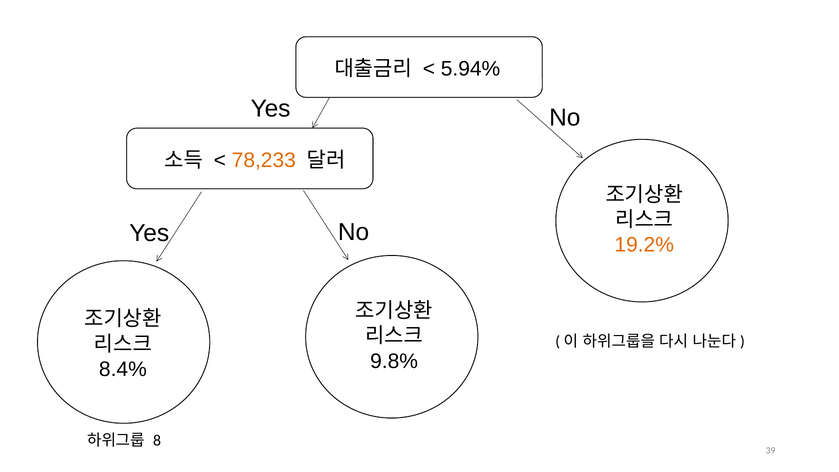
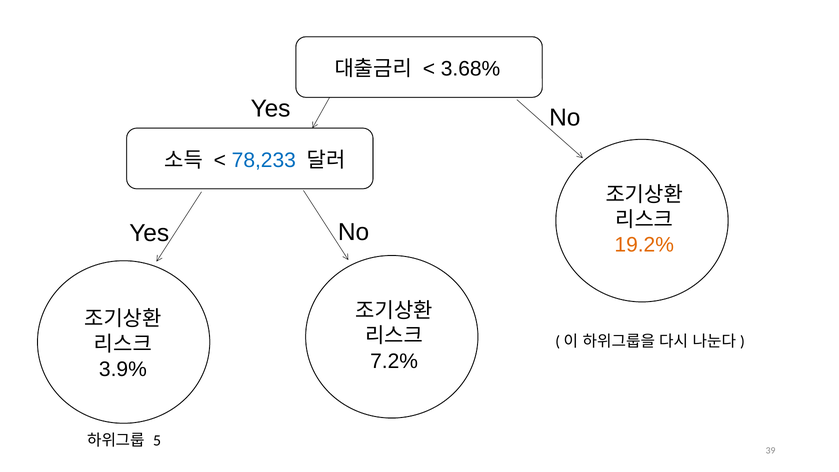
5.94%: 5.94% -> 3.68%
78,233 colour: orange -> blue
9.8%: 9.8% -> 7.2%
8.4%: 8.4% -> 3.9%
8: 8 -> 5
